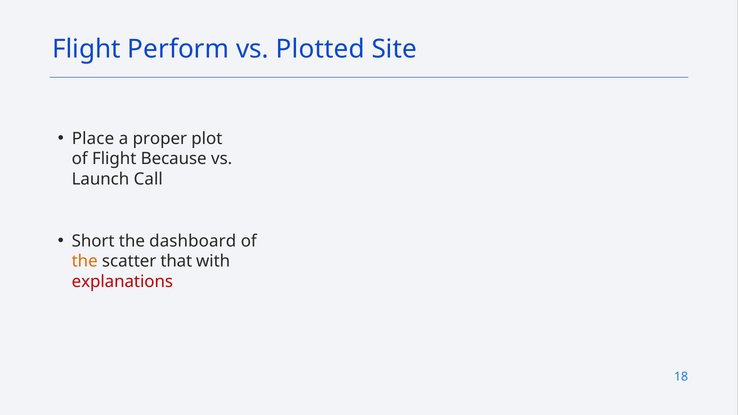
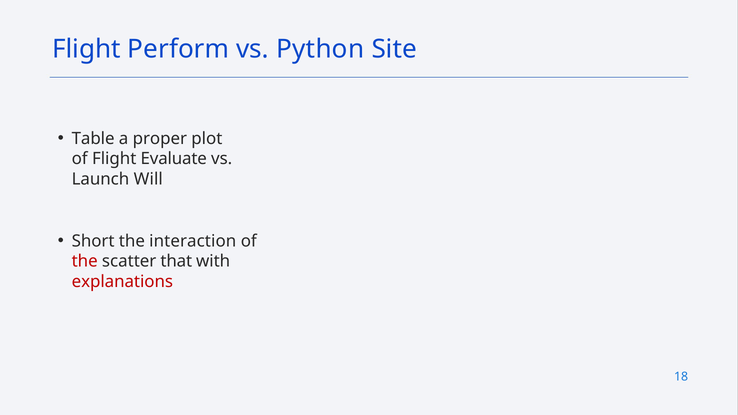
Plotted: Plotted -> Python
Place: Place -> Table
Because: Because -> Evaluate
Call: Call -> Will
dashboard: dashboard -> interaction
the at (85, 261) colour: orange -> red
